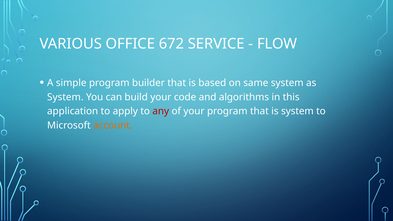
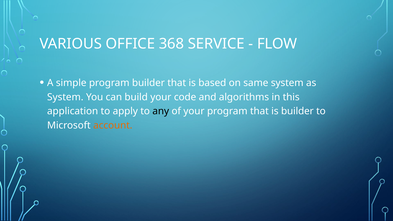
672: 672 -> 368
any colour: red -> black
is system: system -> builder
